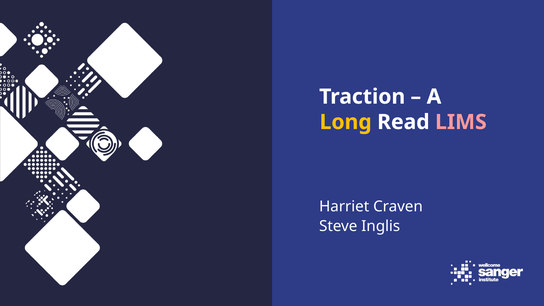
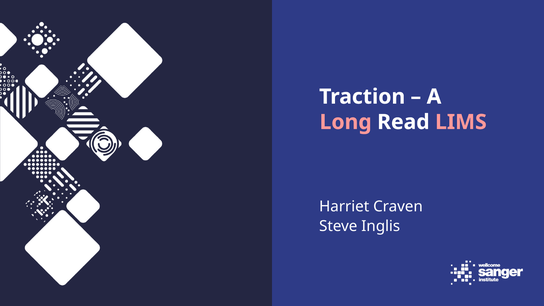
Long colour: yellow -> pink
